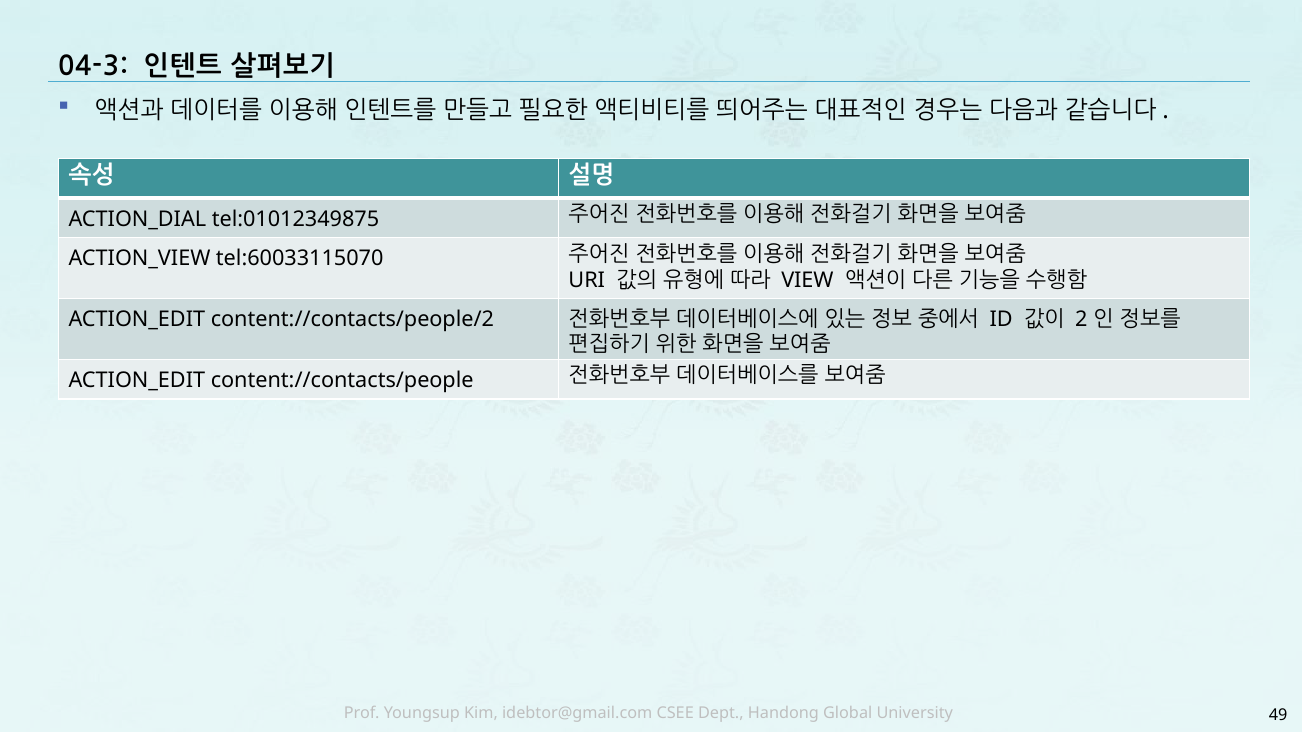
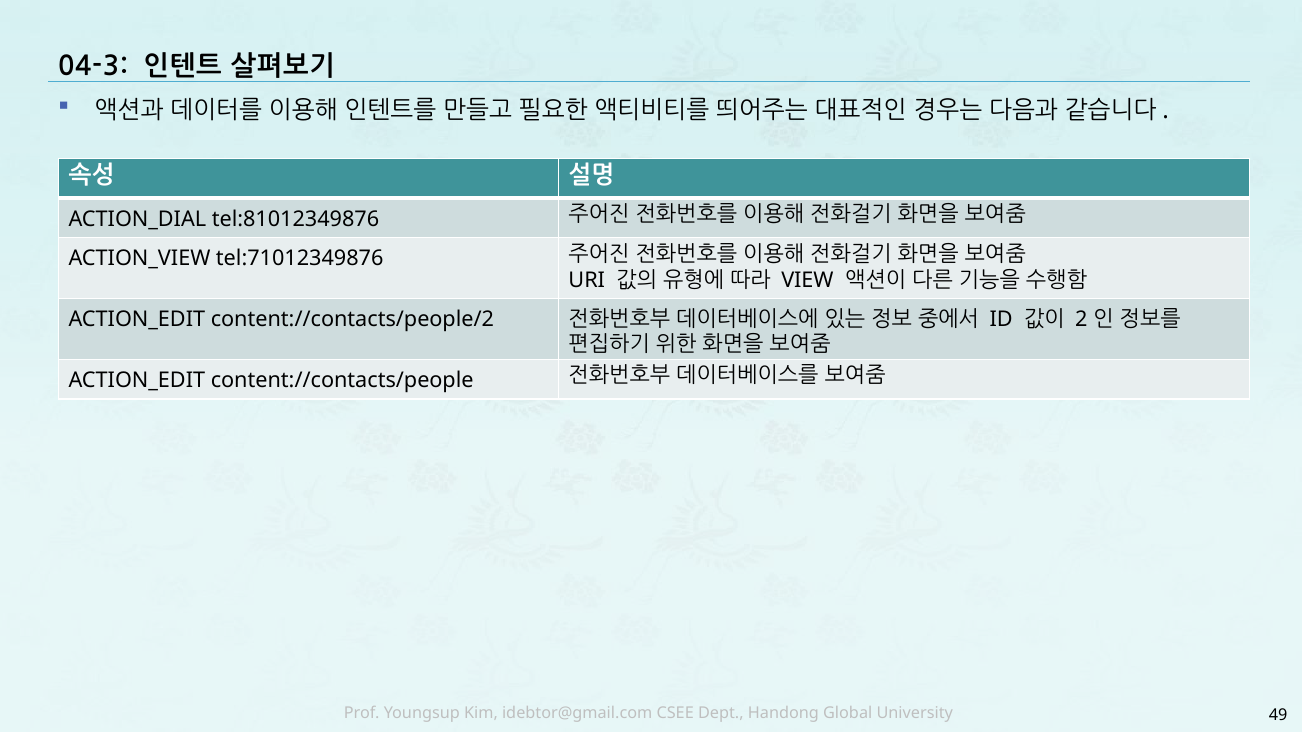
tel:01012349875: tel:01012349875 -> tel:81012349876
tel:60033115070: tel:60033115070 -> tel:71012349876
